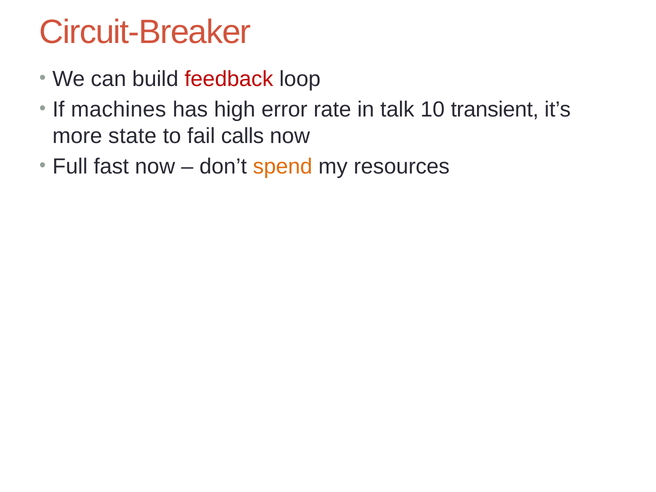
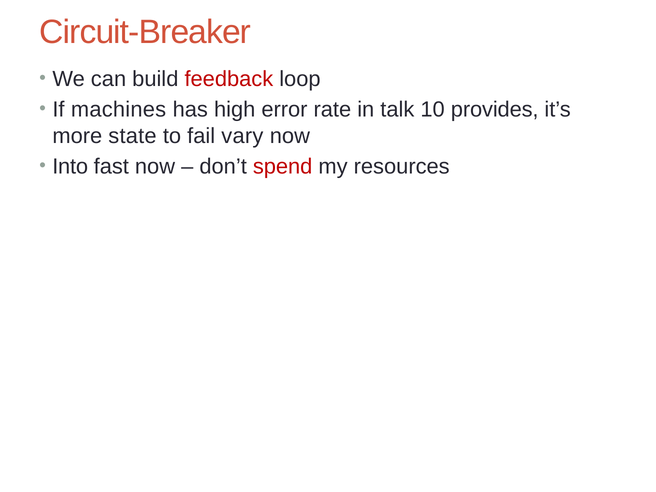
transient: transient -> provides
calls: calls -> vary
Full: Full -> Into
spend colour: orange -> red
